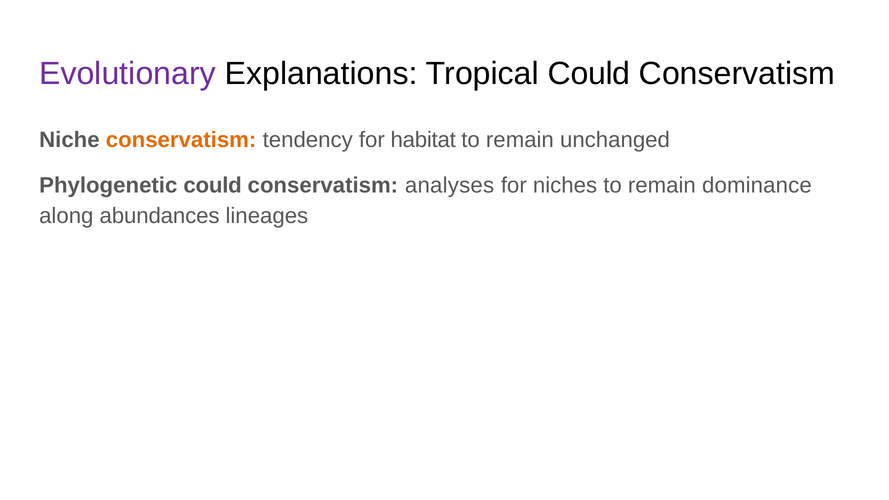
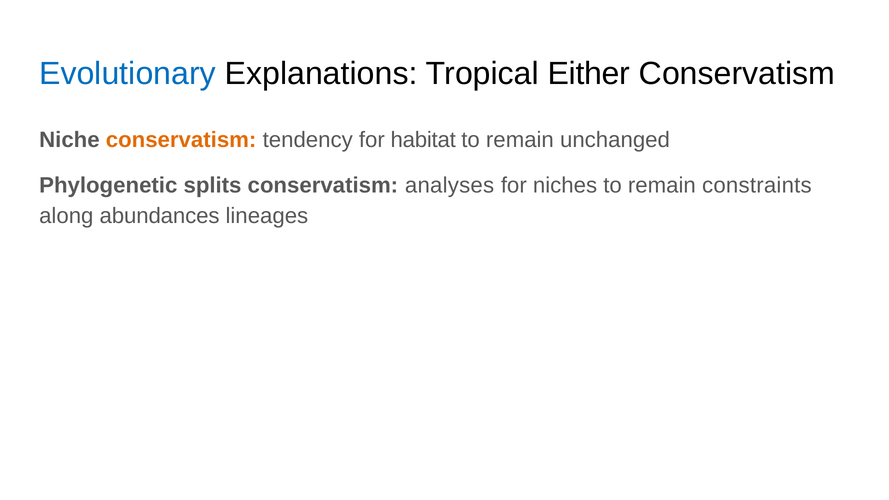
Evolutionary colour: purple -> blue
Tropical Could: Could -> Either
Phylogenetic could: could -> splits
dominance: dominance -> constraints
